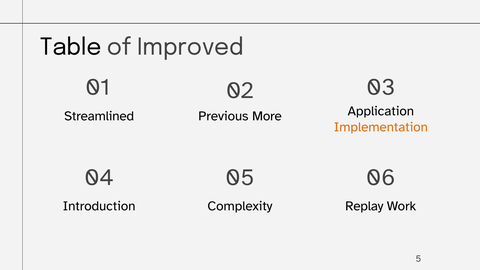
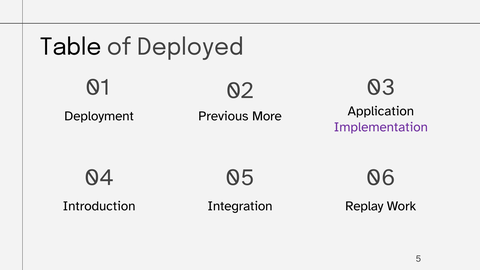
Improved: Improved -> Deployed
Streamlined: Streamlined -> Deployment
Implementation colour: orange -> purple
Complexity: Complexity -> Integration
